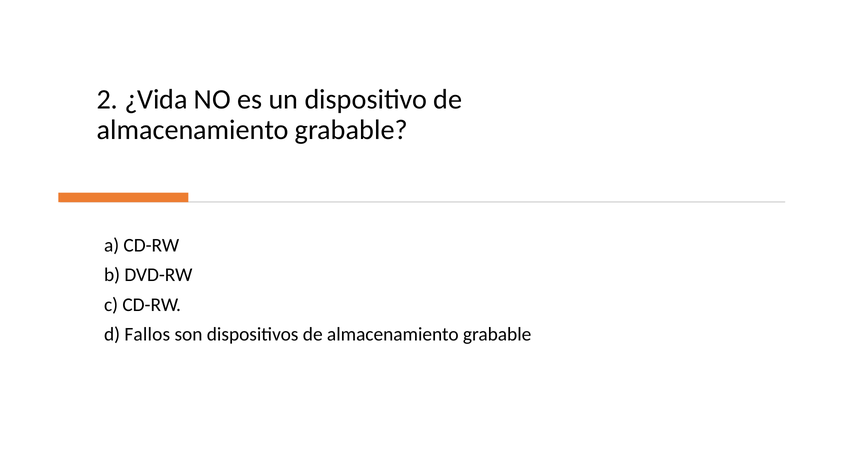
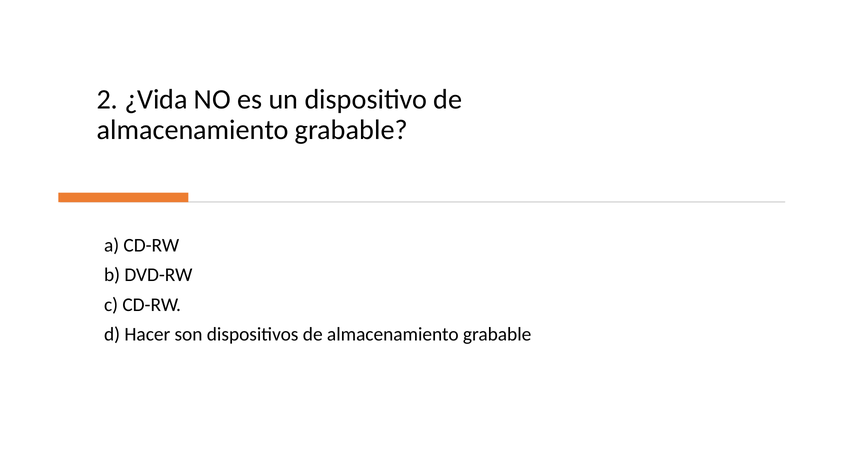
Fallos: Fallos -> Hacer
